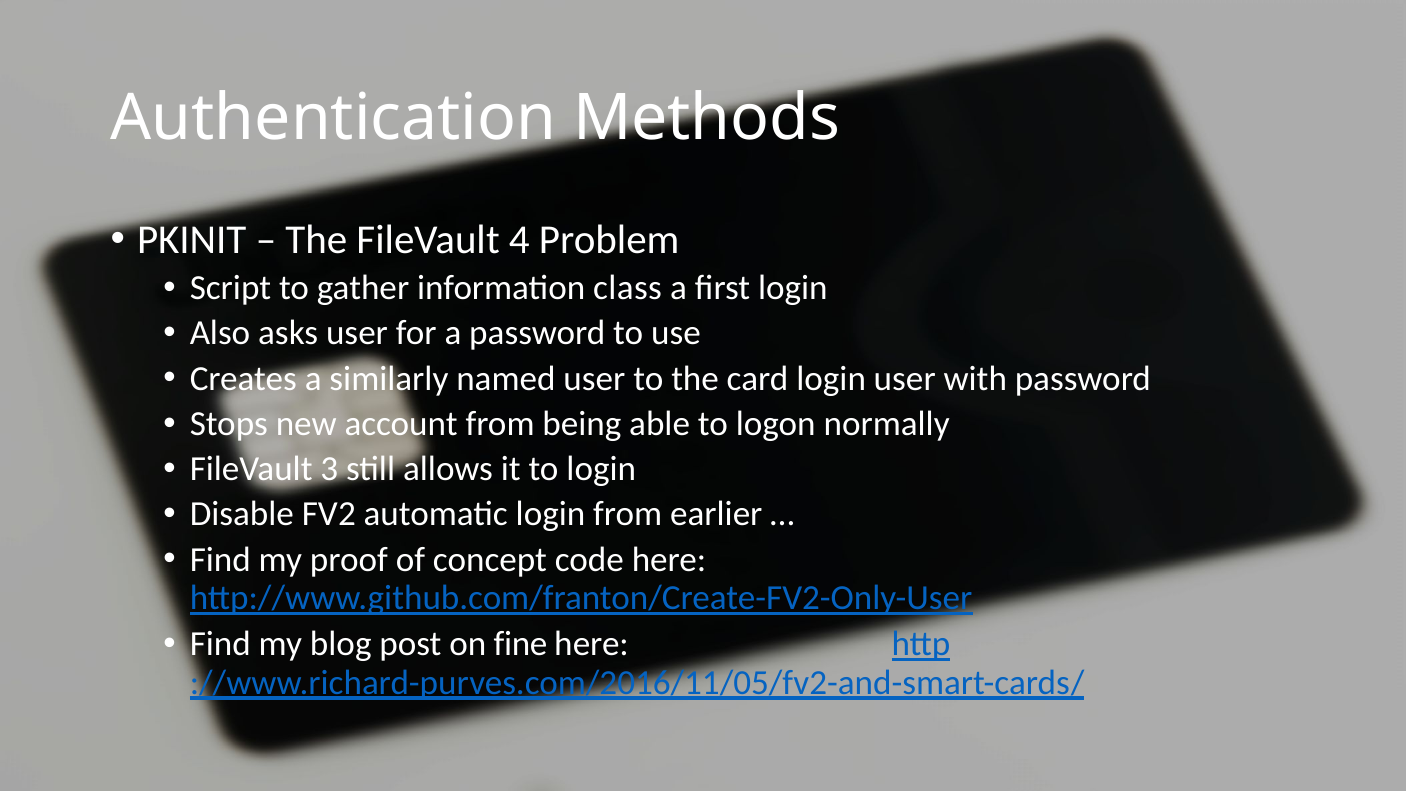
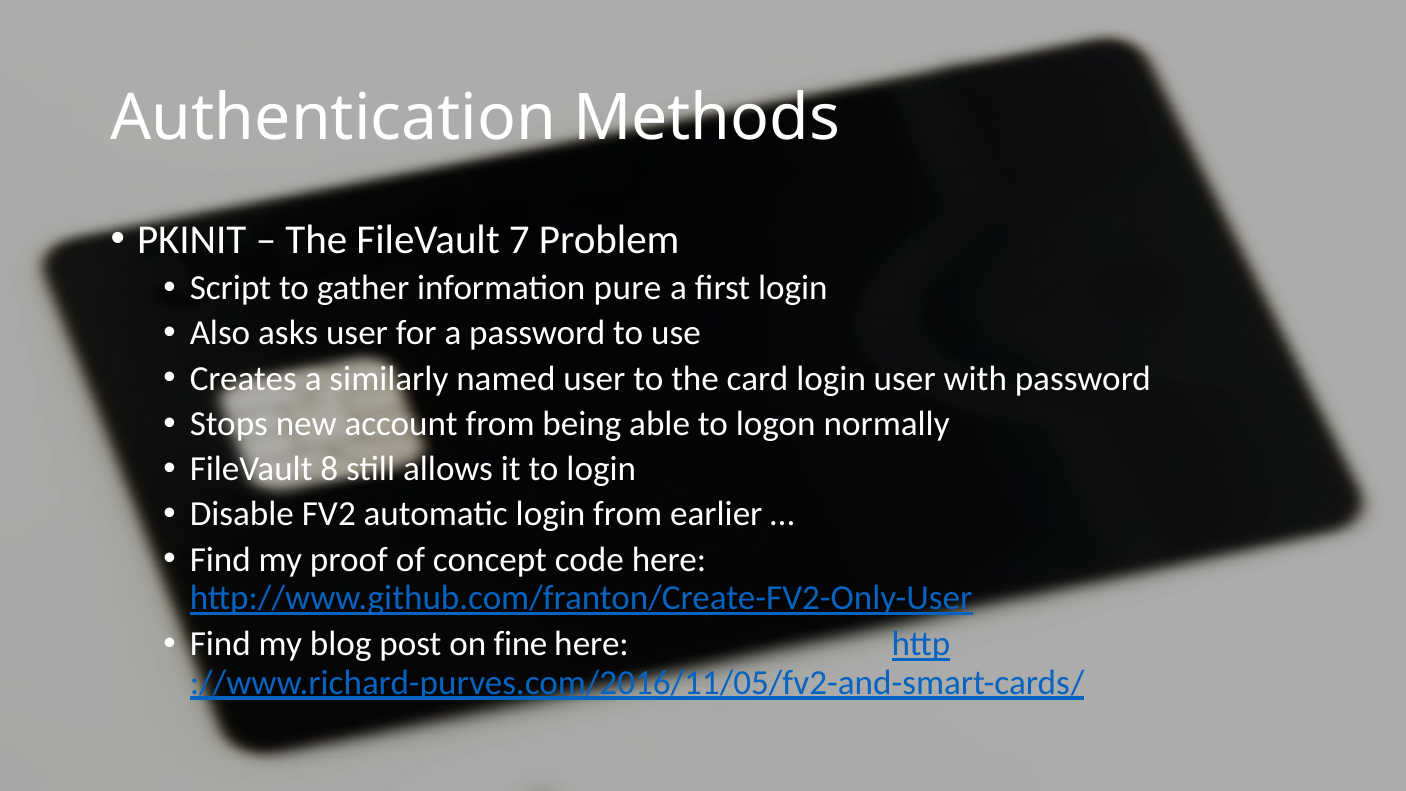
4: 4 -> 7
class: class -> pure
3: 3 -> 8
